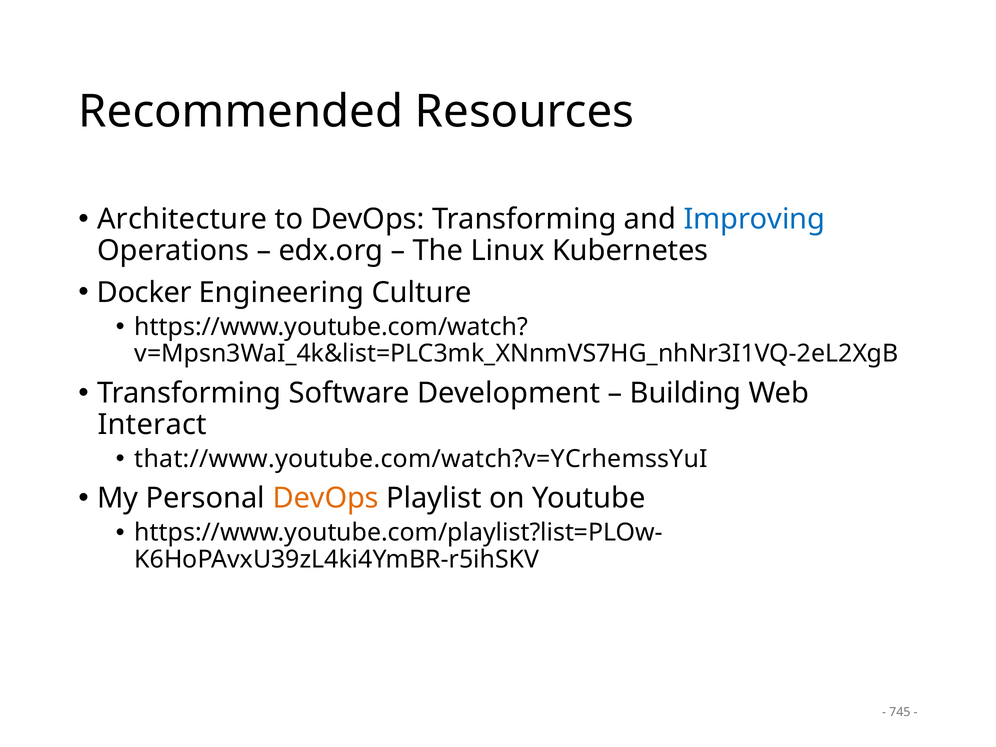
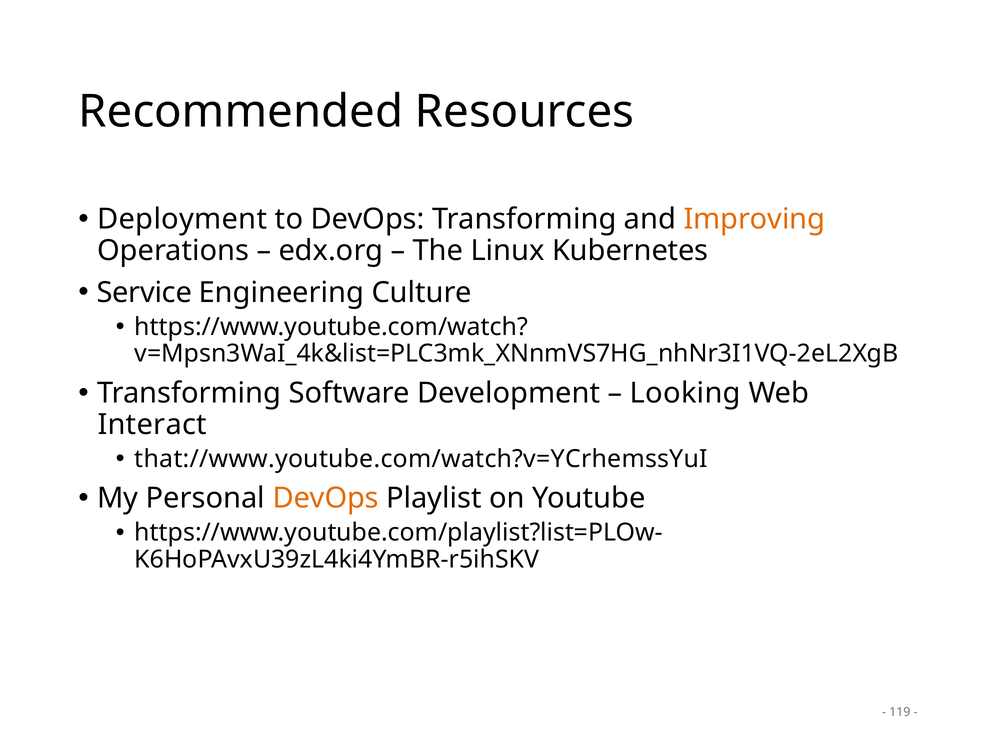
Architecture: Architecture -> Deployment
Improving colour: blue -> orange
Docker: Docker -> Service
Building: Building -> Looking
745: 745 -> 119
